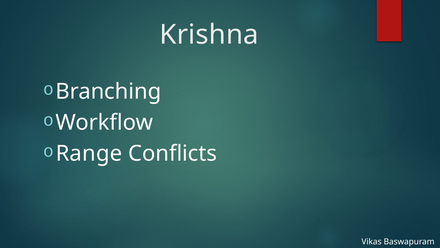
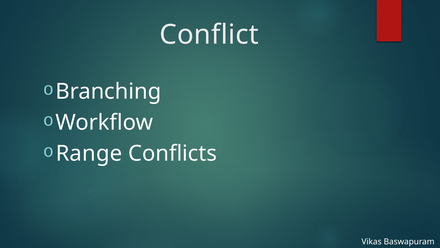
Krishna: Krishna -> Conflict
